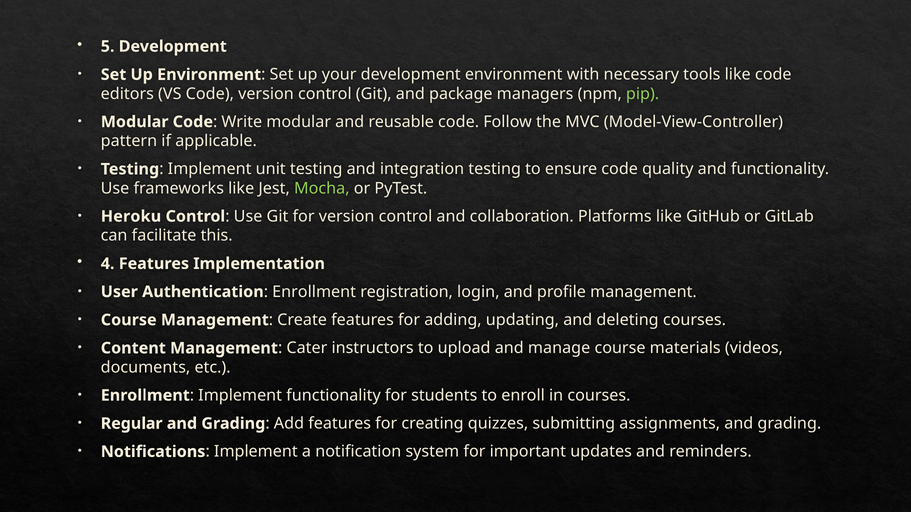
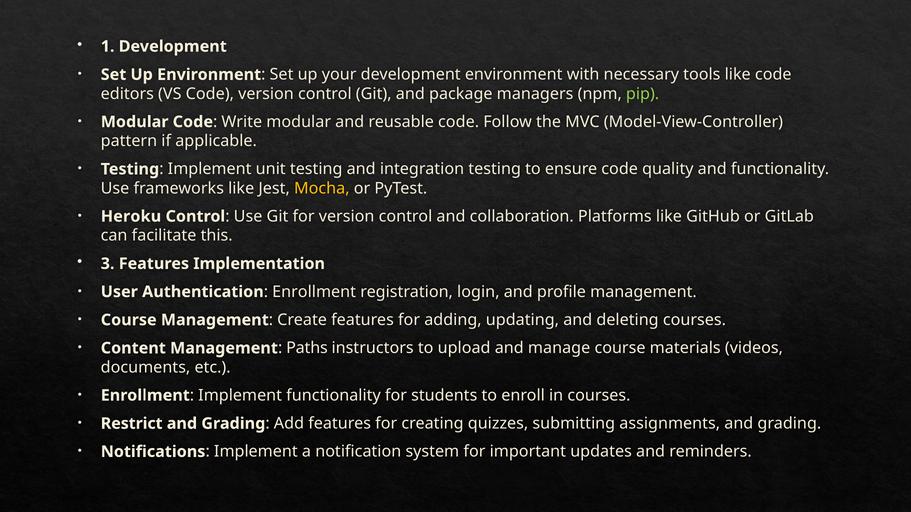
5: 5 -> 1
Mocha colour: light green -> yellow
4: 4 -> 3
Cater: Cater -> Paths
Regular: Regular -> Restrict
